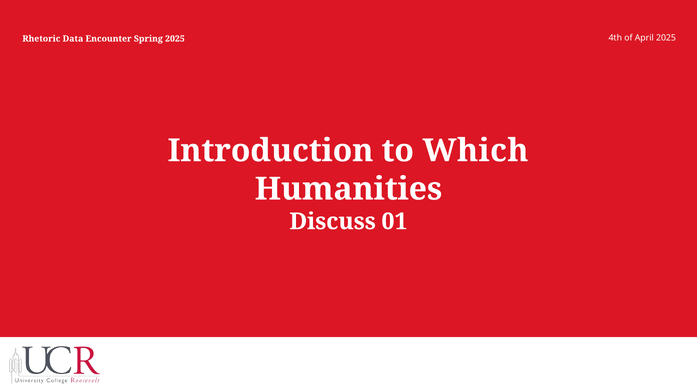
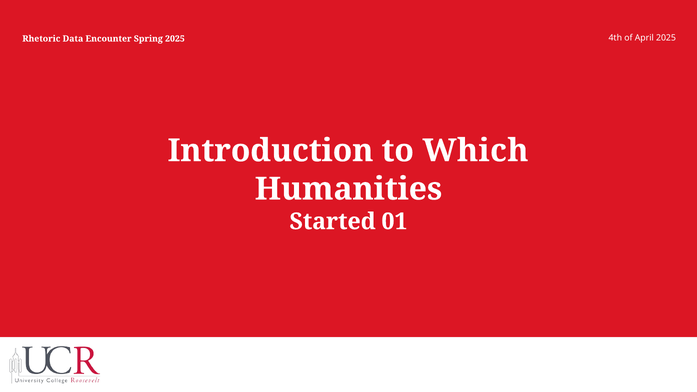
Discuss: Discuss -> Started
